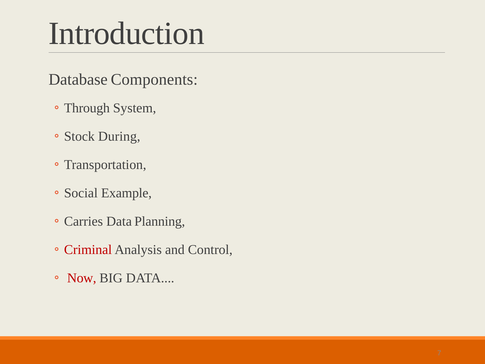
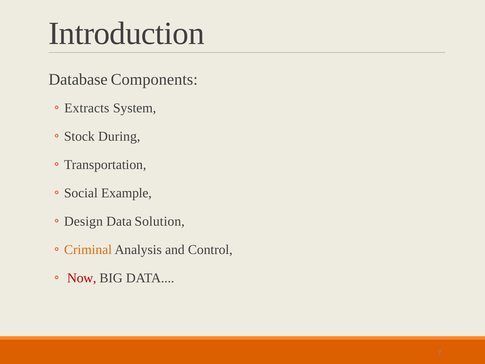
Through: Through -> Extracts
Carries: Carries -> Design
Planning: Planning -> Solution
Criminal colour: red -> orange
